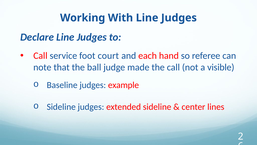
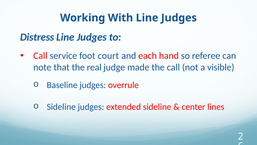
Declare: Declare -> Distress
ball: ball -> real
example: example -> overrule
